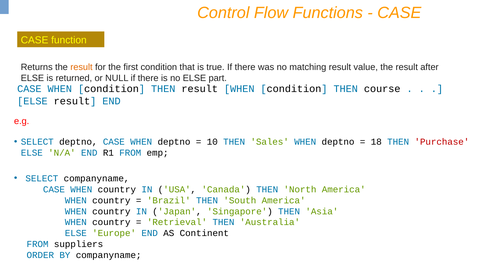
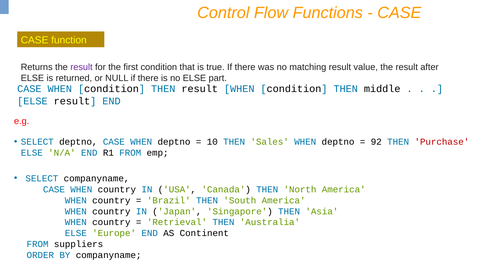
result at (81, 67) colour: orange -> purple
course: course -> middle
18: 18 -> 92
